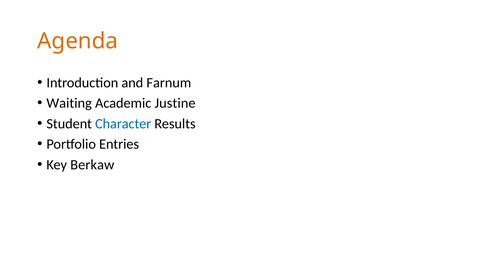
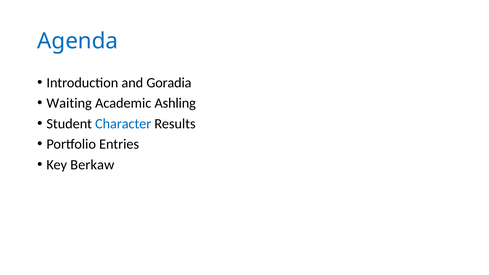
Agenda colour: orange -> blue
Farnum: Farnum -> Goradia
Justine: Justine -> Ashling
